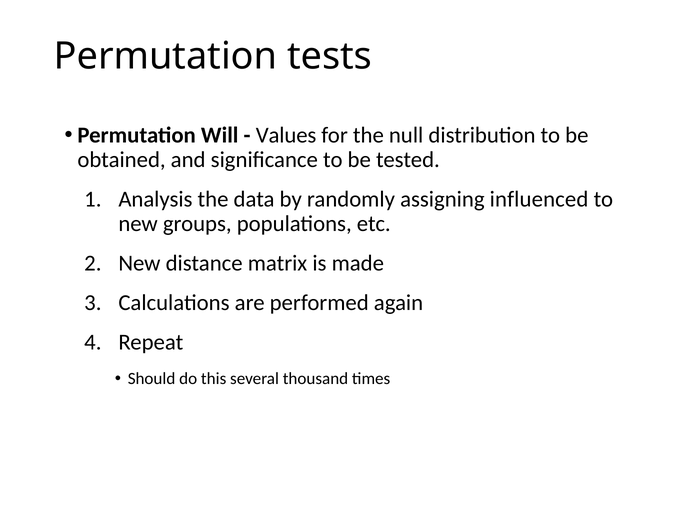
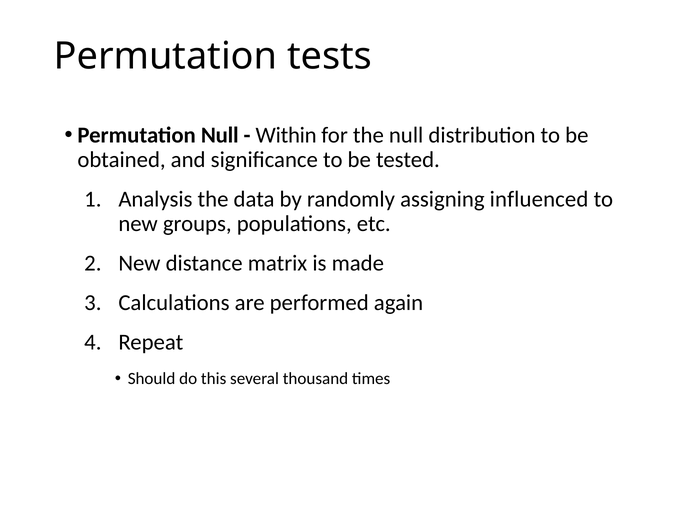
Permutation Will: Will -> Null
Values: Values -> Within
